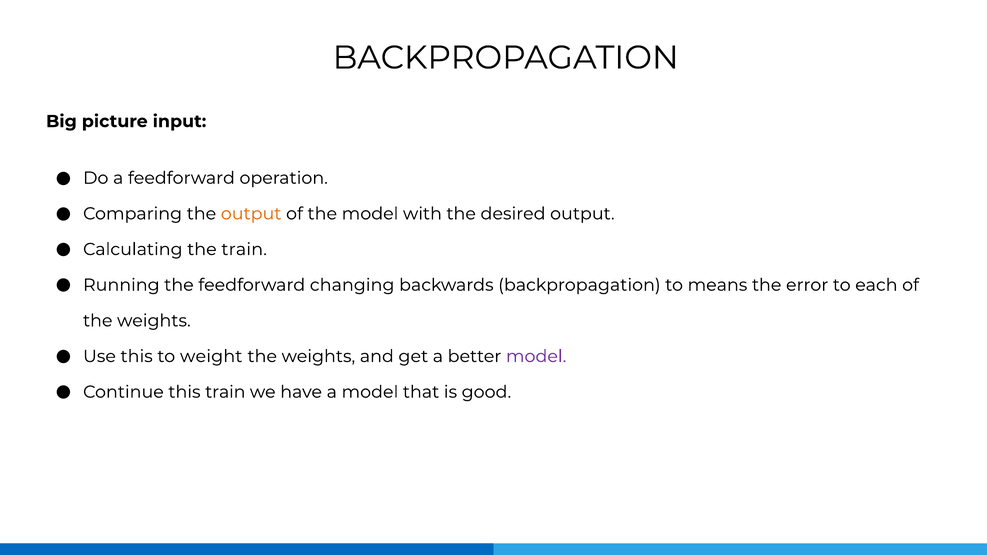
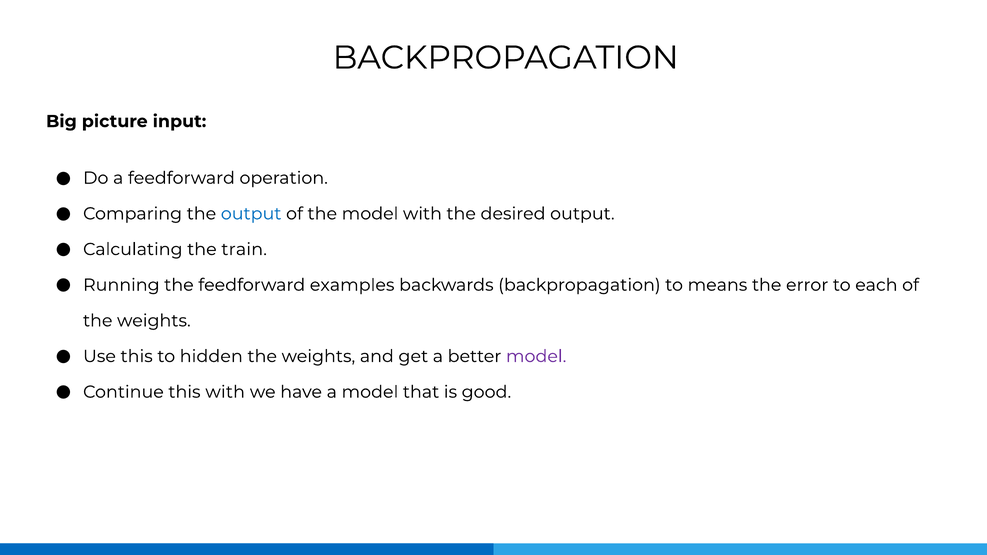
output at (251, 214) colour: orange -> blue
changing: changing -> examples
weight: weight -> hidden
this train: train -> with
